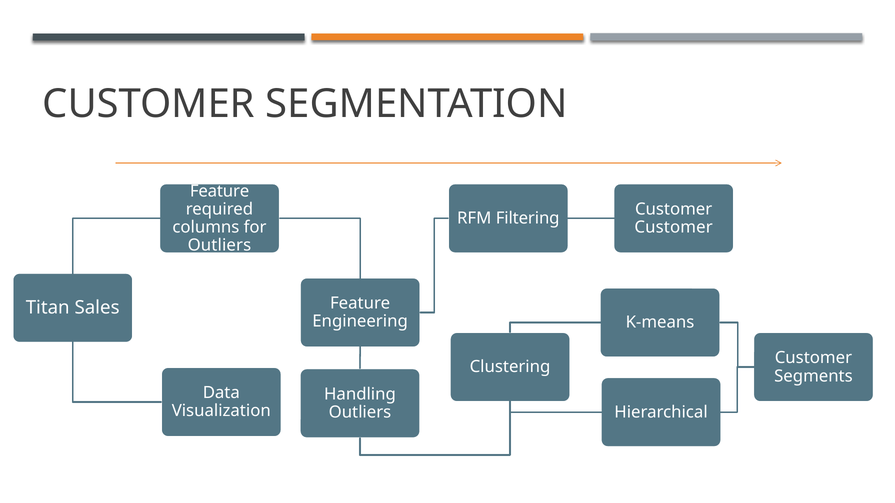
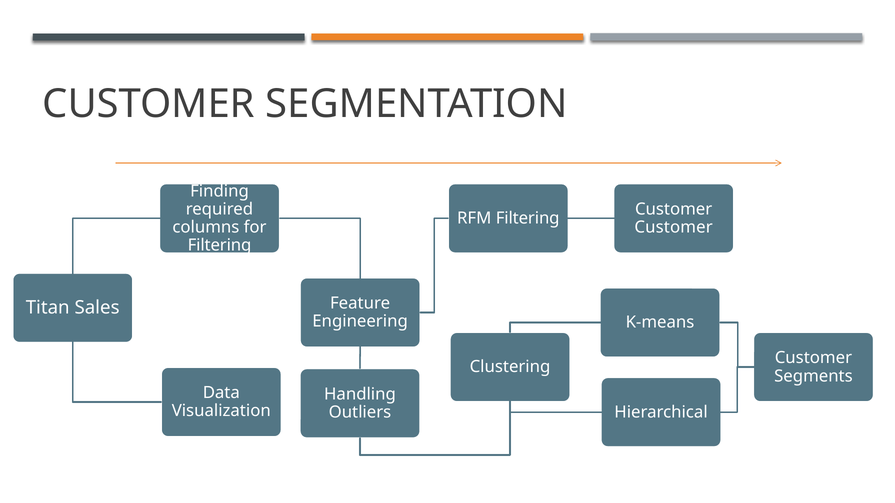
Feature at (220, 191): Feature -> Finding
Outliers at (219, 246): Outliers -> Filtering
